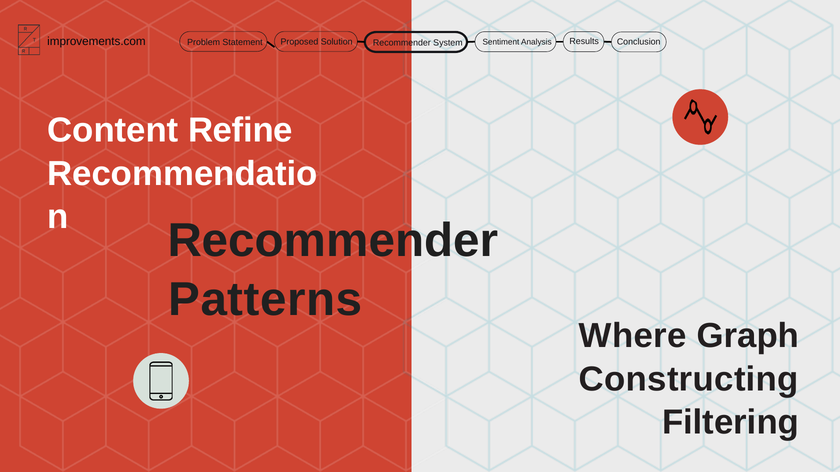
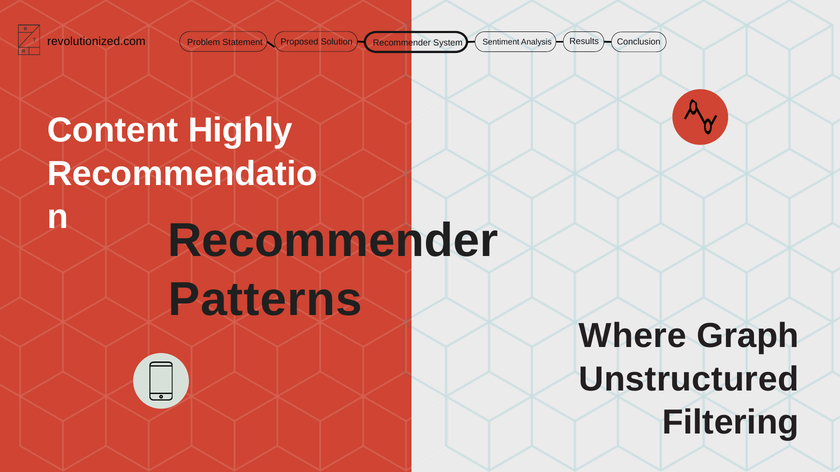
improvements.com: improvements.com -> revolutionized.com
Refine: Refine -> Highly
Constructing: Constructing -> Unstructured
